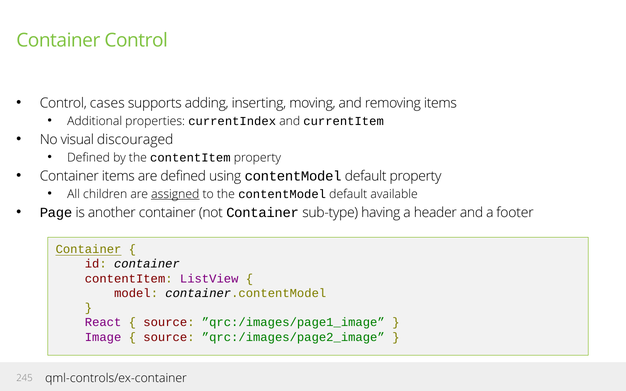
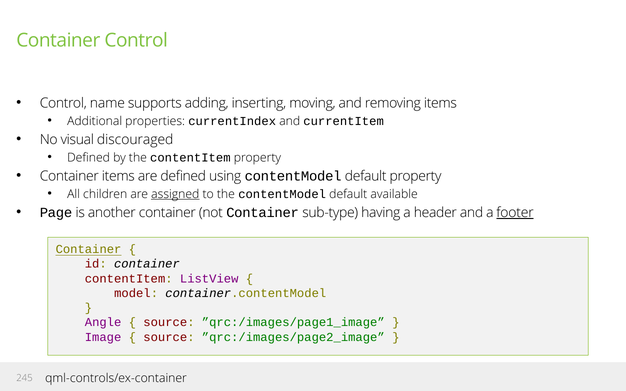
cases: cases -> name
footer underline: none -> present
React: React -> Angle
